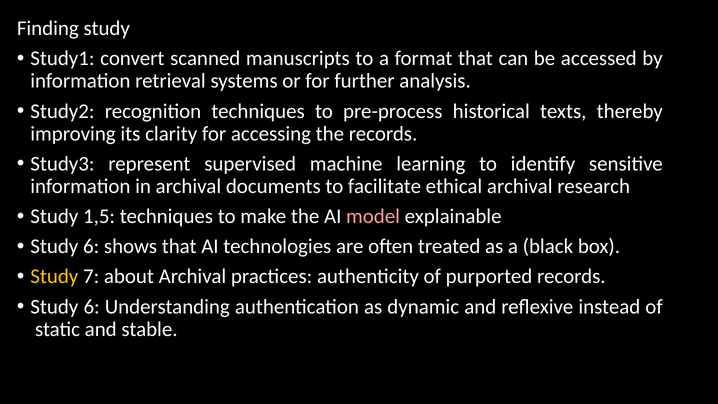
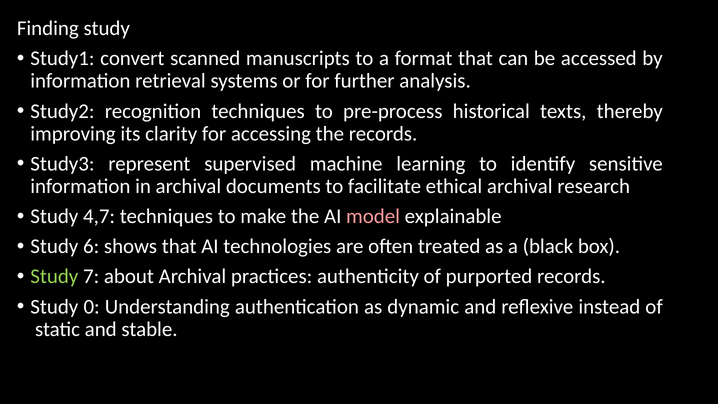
1,5: 1,5 -> 4,7
Study at (54, 276) colour: yellow -> light green
6 at (92, 307): 6 -> 0
